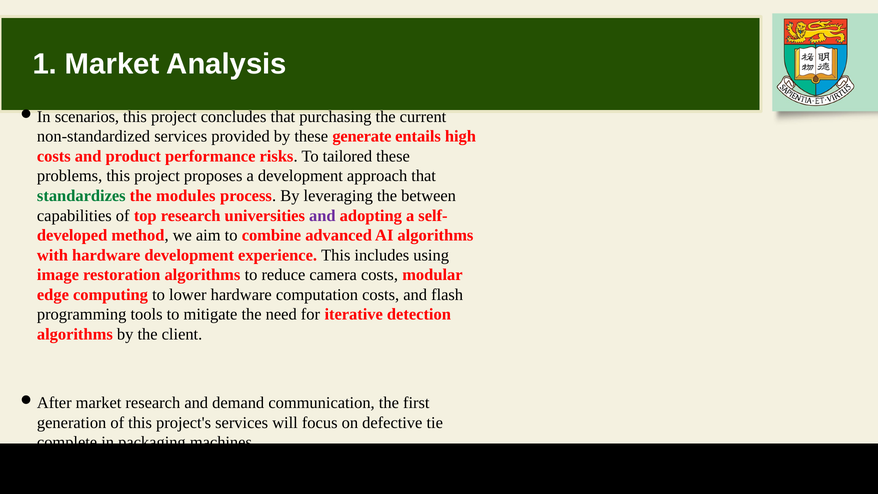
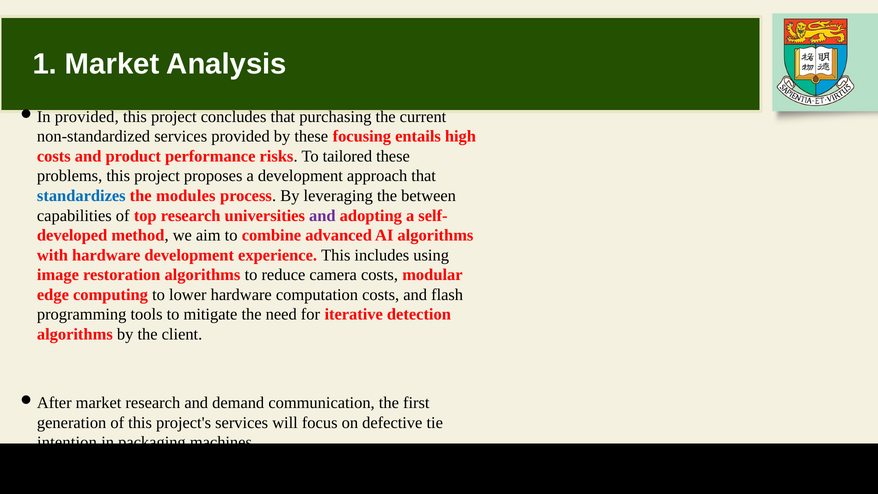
scenarios at (87, 117): scenarios -> provided
generate: generate -> focusing
standardizes colour: green -> blue
complete: complete -> intention
